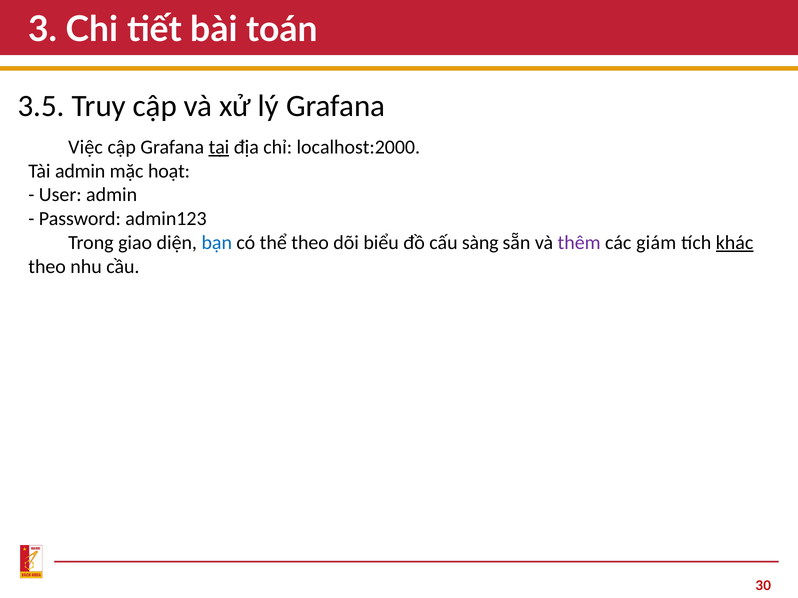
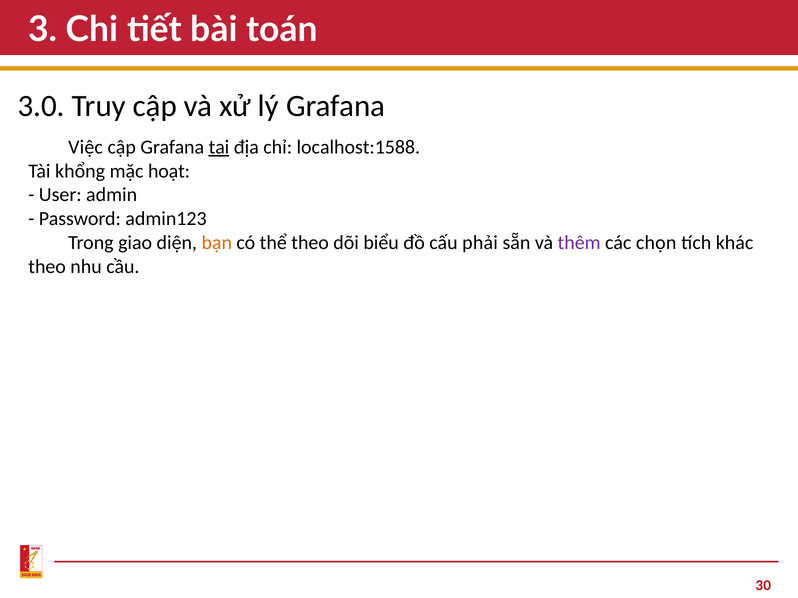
3.5: 3.5 -> 3.0
localhost:2000: localhost:2000 -> localhost:1588
Tài admin: admin -> khổng
bạn colour: blue -> orange
sàng: sàng -> phải
giám: giám -> chọn
khác underline: present -> none
